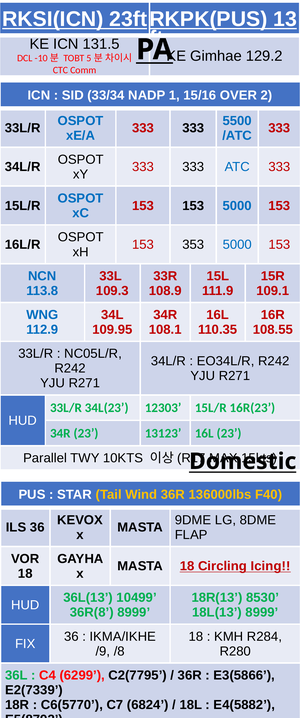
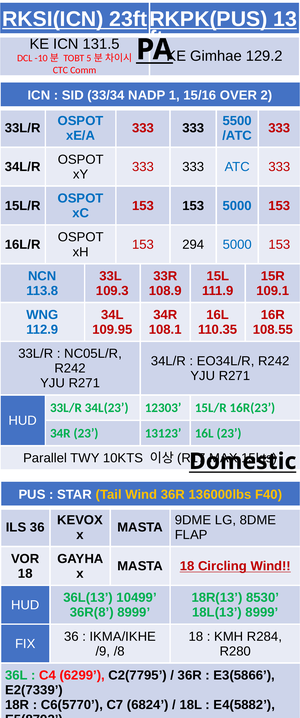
353: 353 -> 294
Circling Icing: Icing -> Wind
